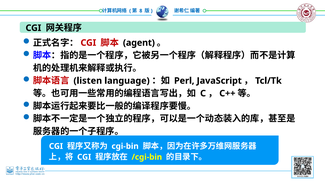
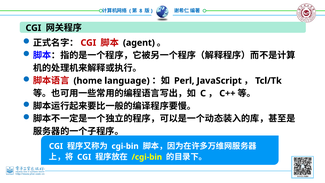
listen: listen -> home
